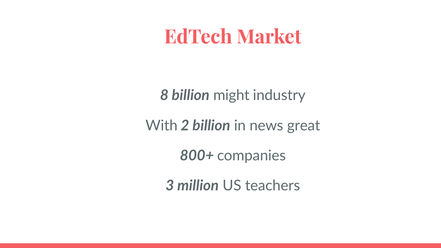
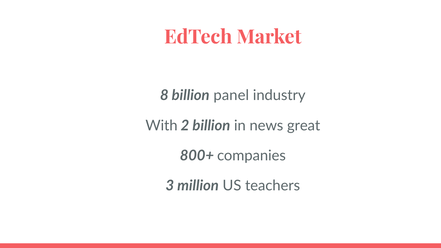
might: might -> panel
